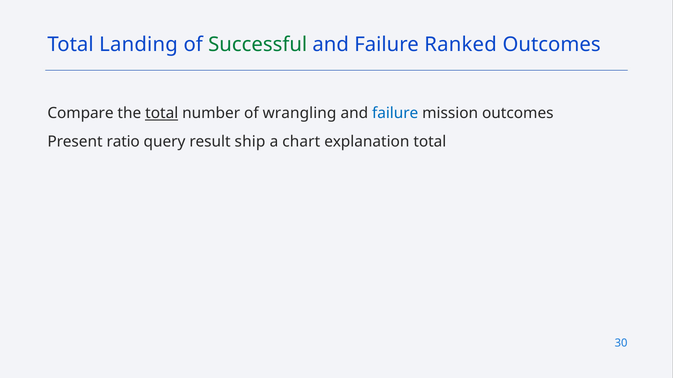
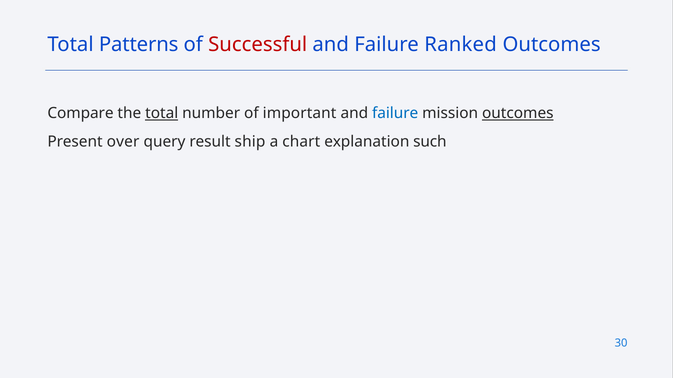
Landing: Landing -> Patterns
Successful colour: green -> red
wrangling: wrangling -> important
outcomes at (518, 114) underline: none -> present
ratio: ratio -> over
explanation total: total -> such
